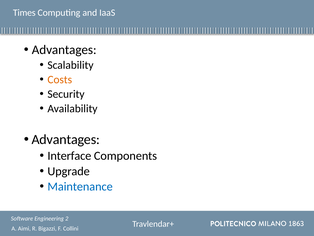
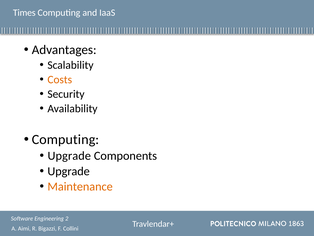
Advantages at (66, 139): Advantages -> Computing
Interface at (69, 156): Interface -> Upgrade
Maintenance colour: blue -> orange
